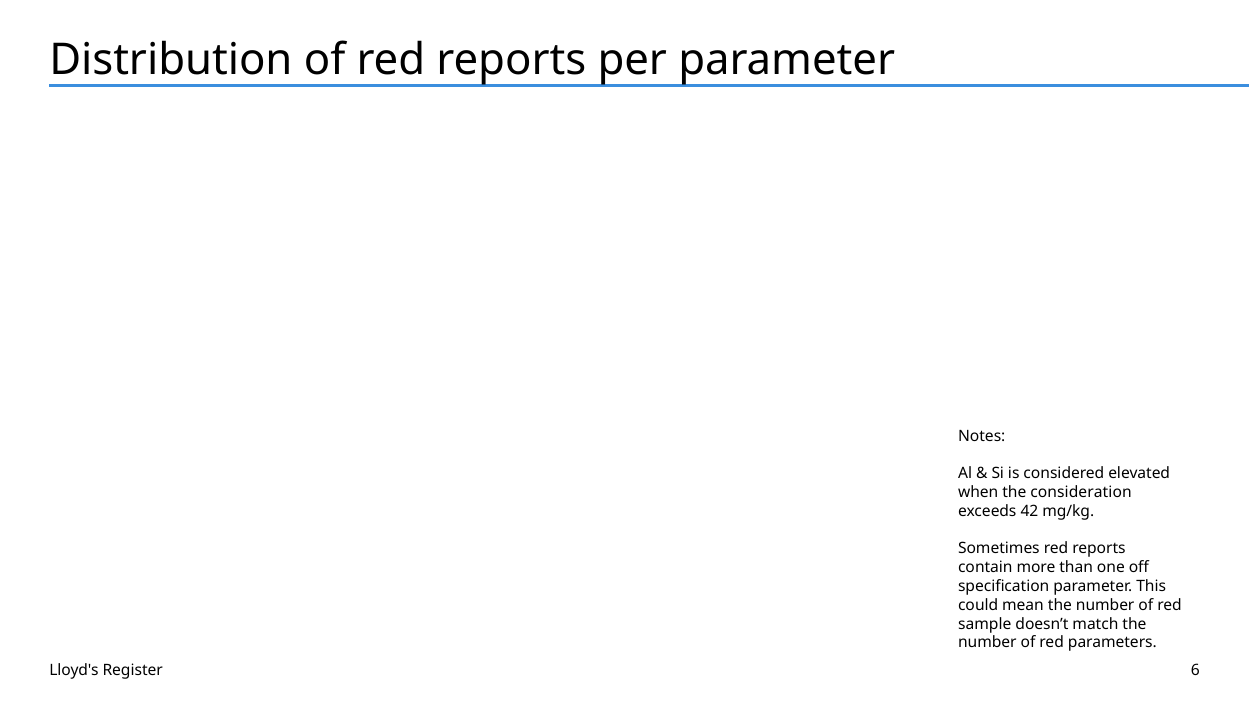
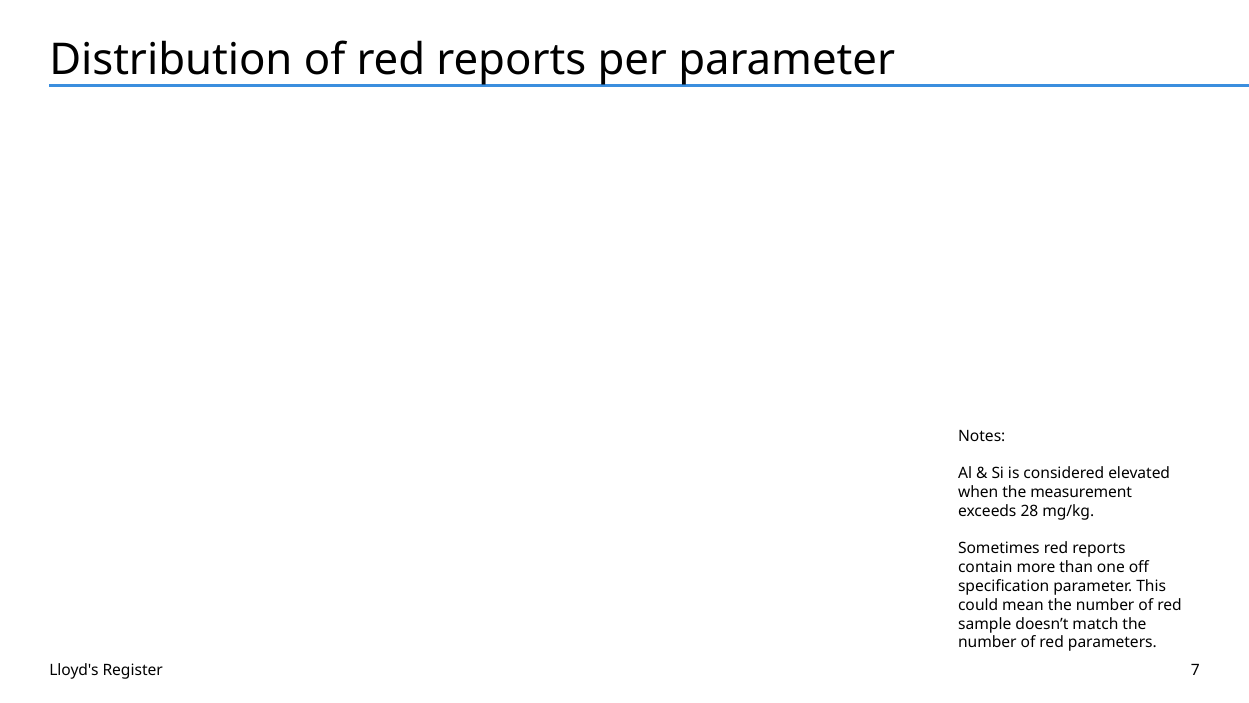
consideration: consideration -> measurement
42: 42 -> 28
6: 6 -> 7
